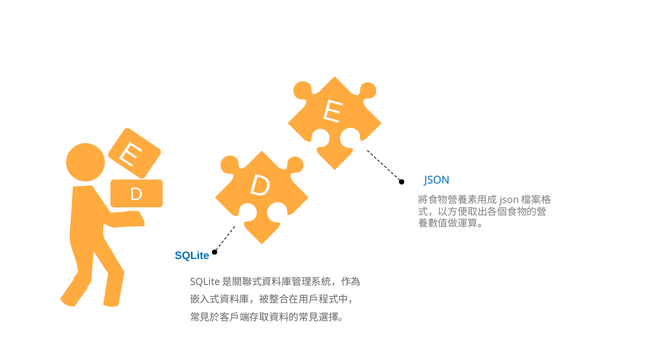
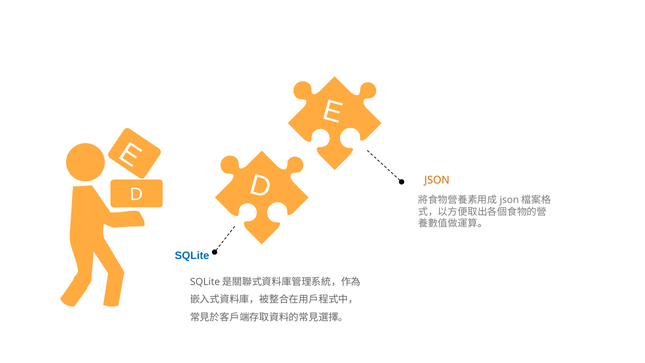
JSON colour: blue -> orange
